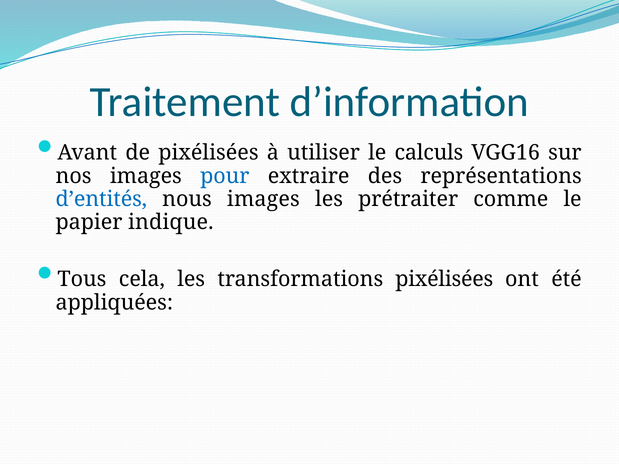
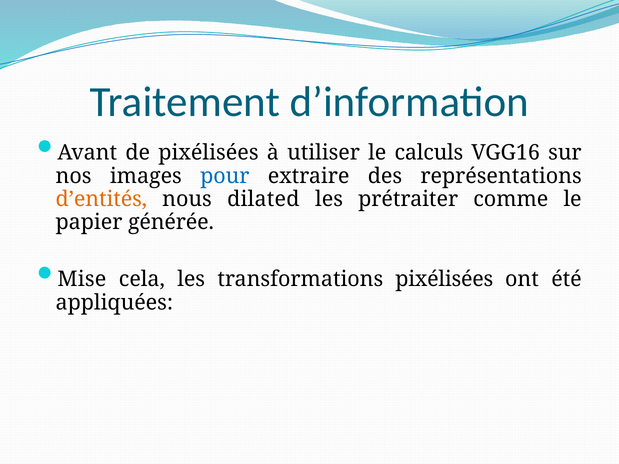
d’entités colour: blue -> orange
nous images: images -> dilated
indique: indique -> générée
Tous: Tous -> Mise
